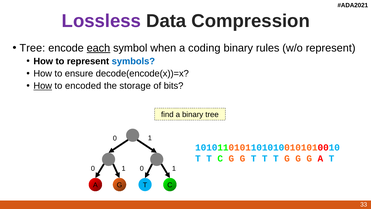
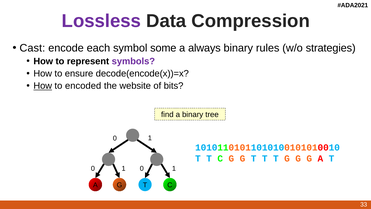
Tree at (32, 48): Tree -> Cast
each underline: present -> none
when: when -> some
coding: coding -> always
w/o represent: represent -> strategies
symbols colour: blue -> purple
storage: storage -> website
